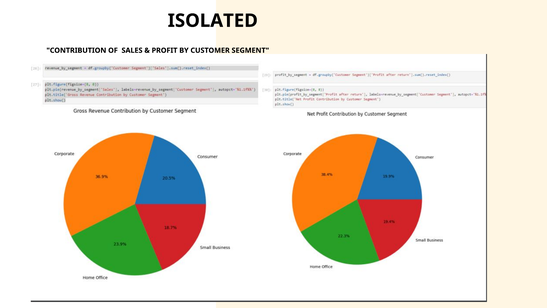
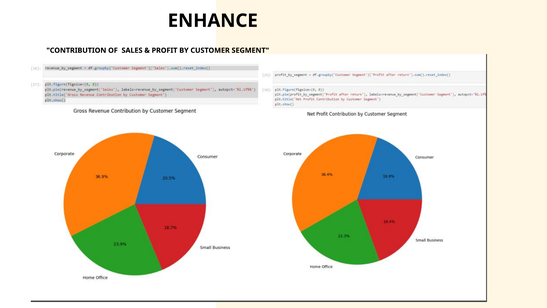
ISOLATED: ISOLATED -> ENHANCE
